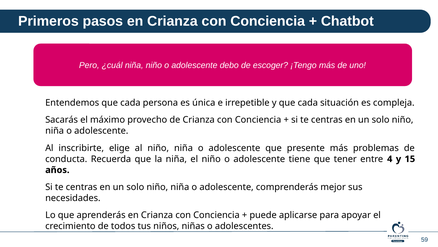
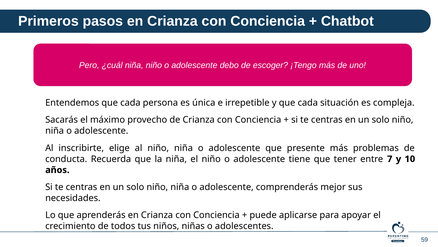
4: 4 -> 7
15: 15 -> 10
